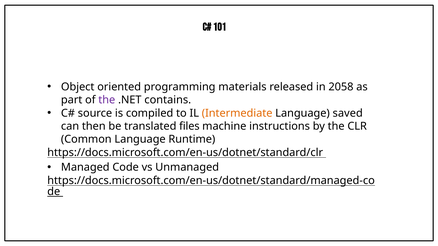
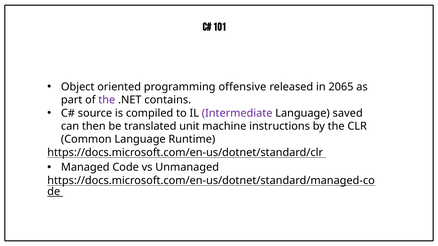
materials: materials -> offensive
2058: 2058 -> 2065
Intermediate colour: orange -> purple
files: files -> unit
